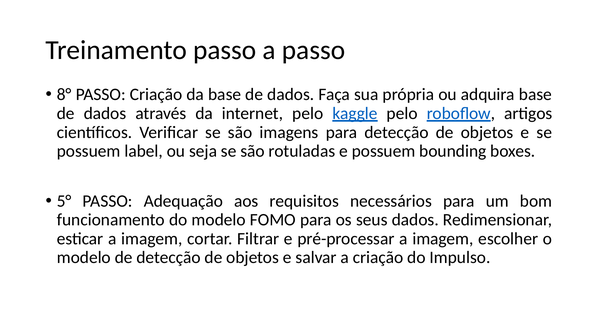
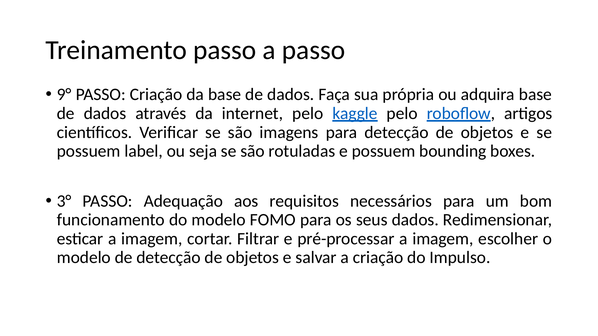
8°: 8° -> 9°
5°: 5° -> 3°
